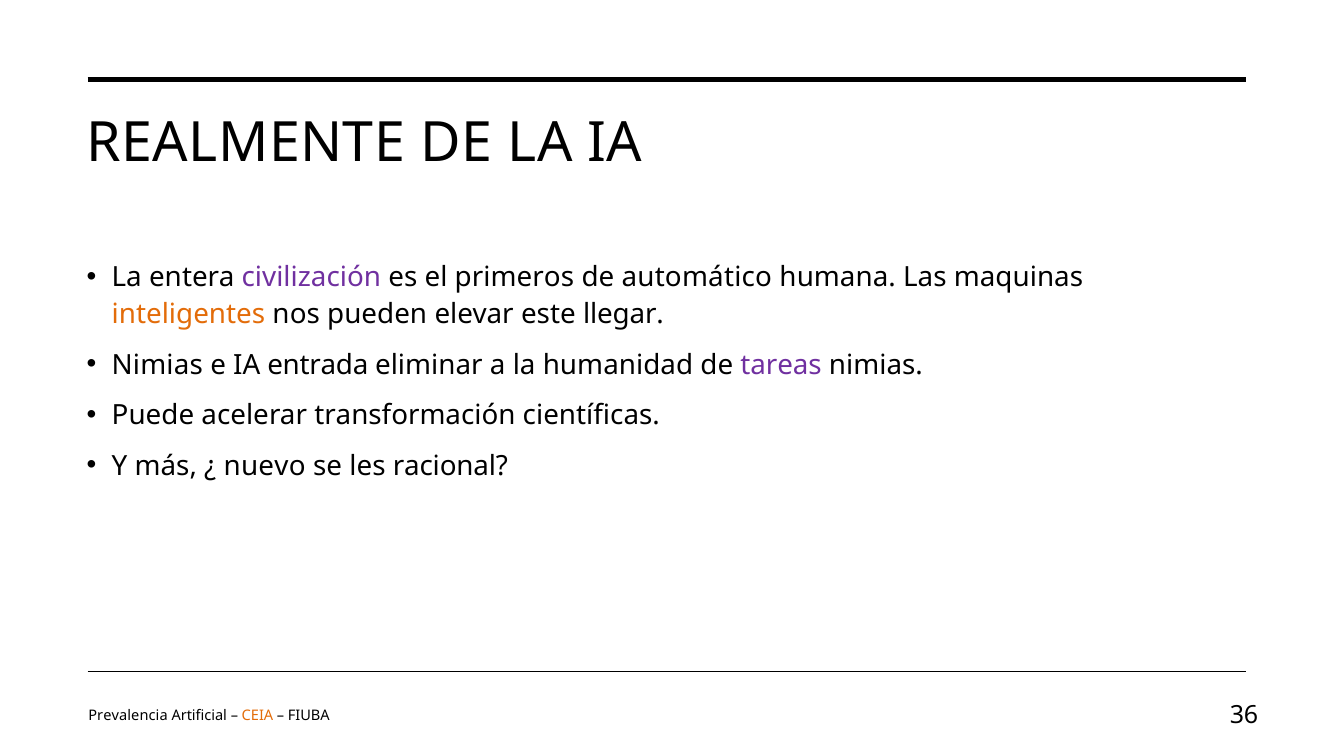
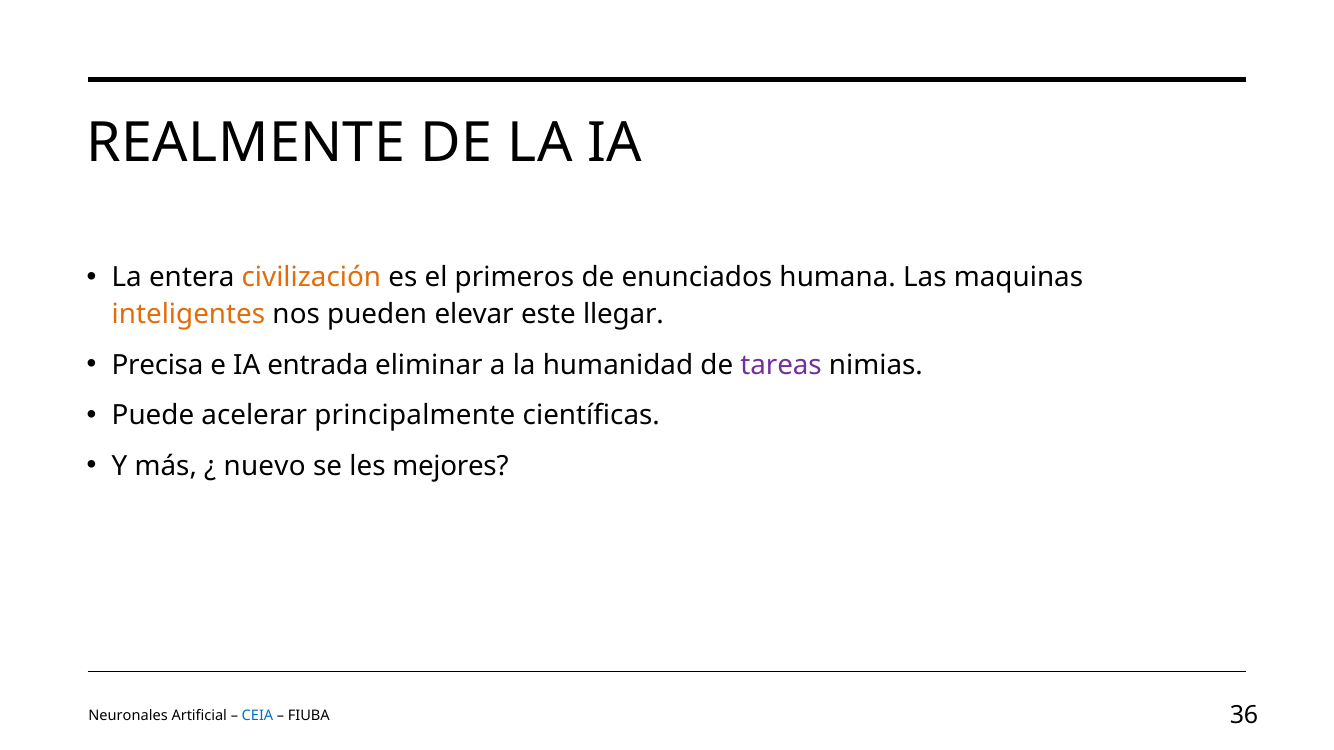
civilización colour: purple -> orange
automático: automático -> enunciados
Nimias at (157, 365): Nimias -> Precisa
transformación: transformación -> principalmente
racional: racional -> mejores
Prevalencia: Prevalencia -> Neuronales
CEIA colour: orange -> blue
